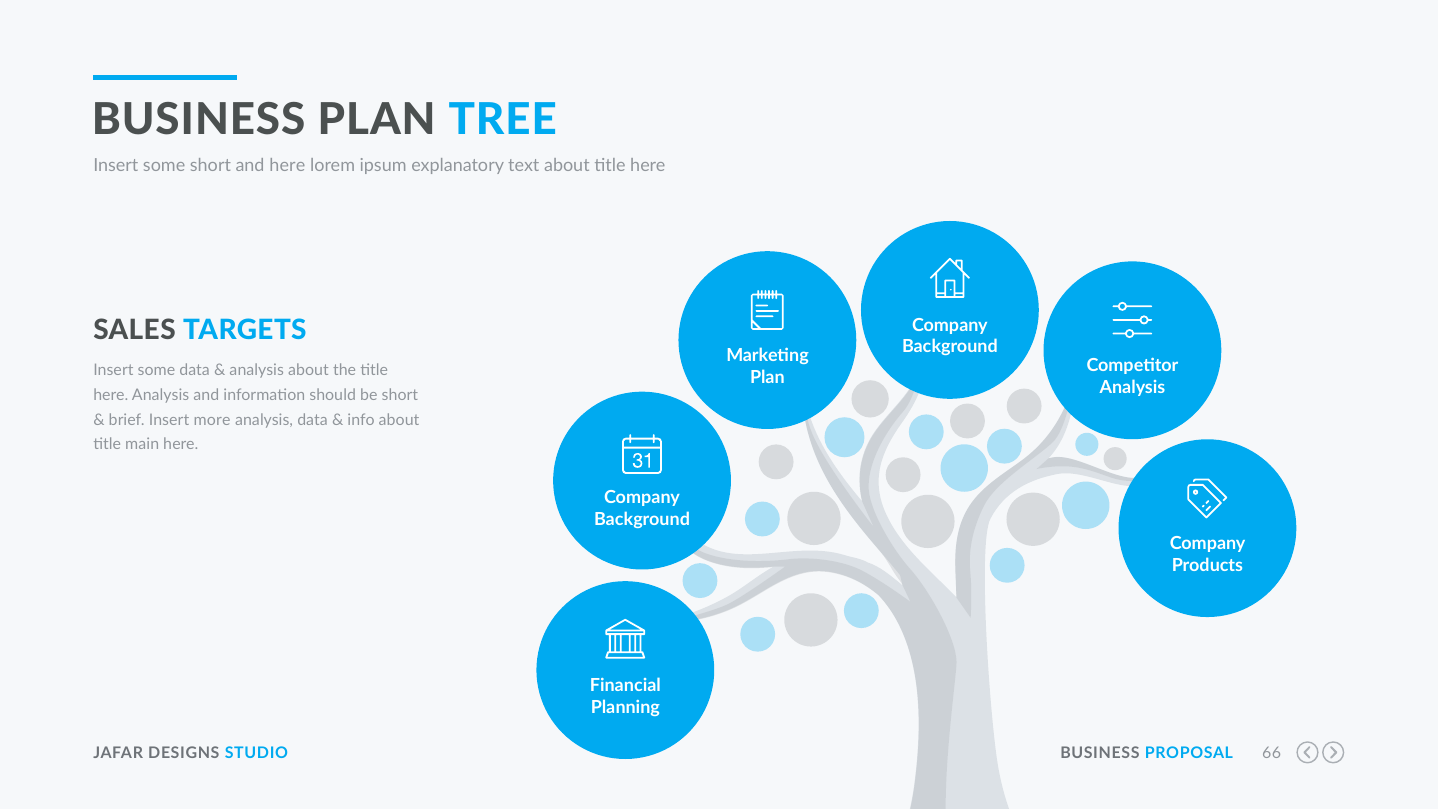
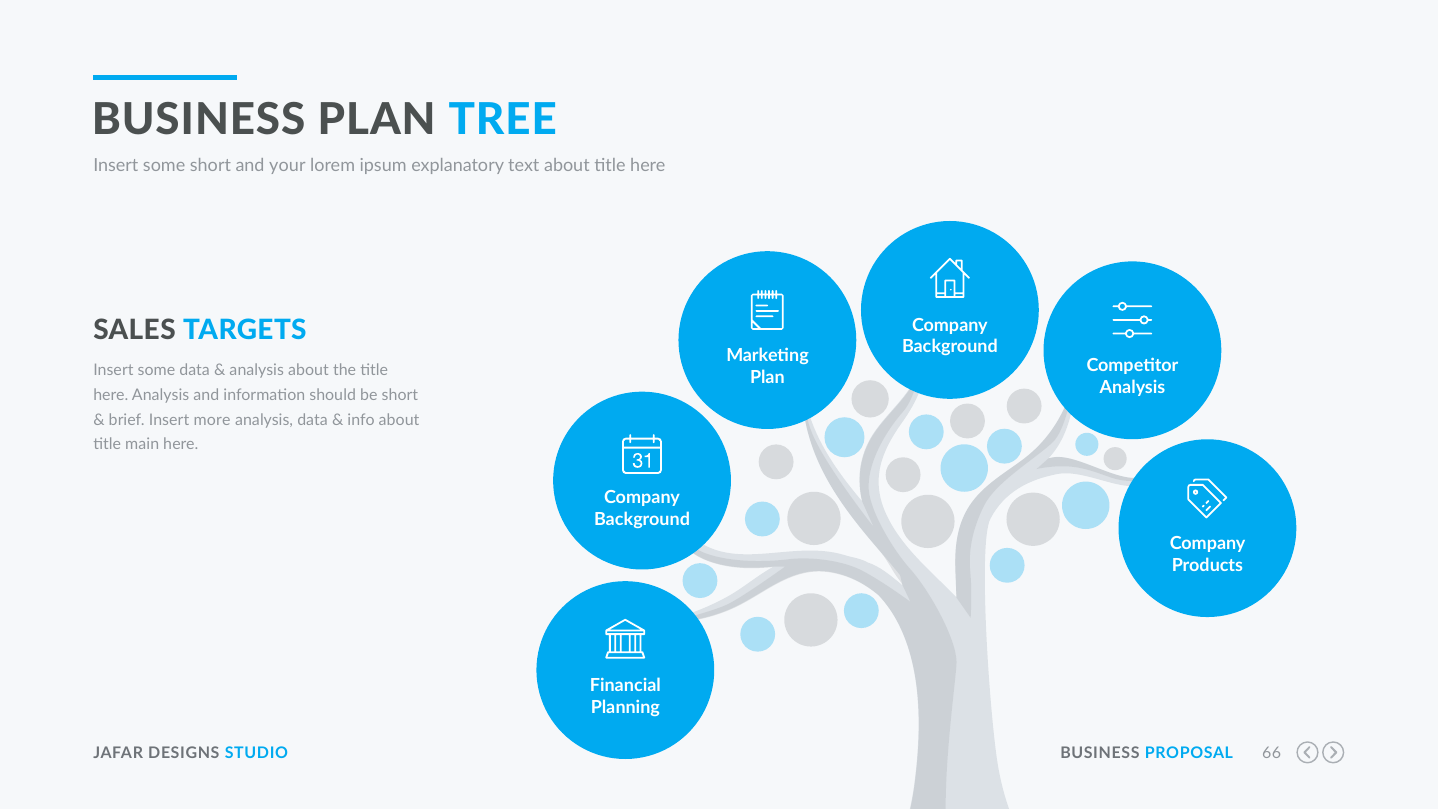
and here: here -> your
